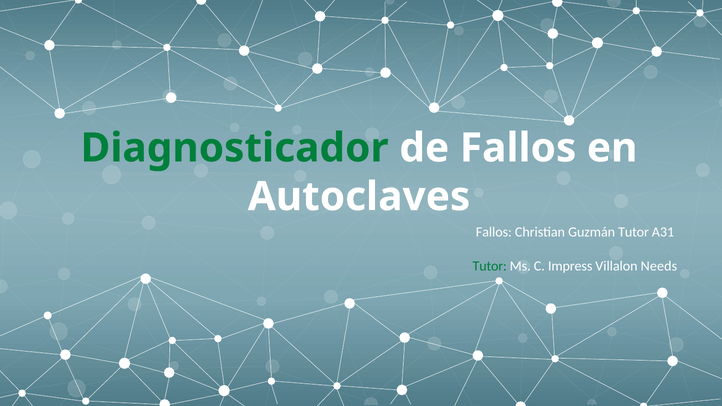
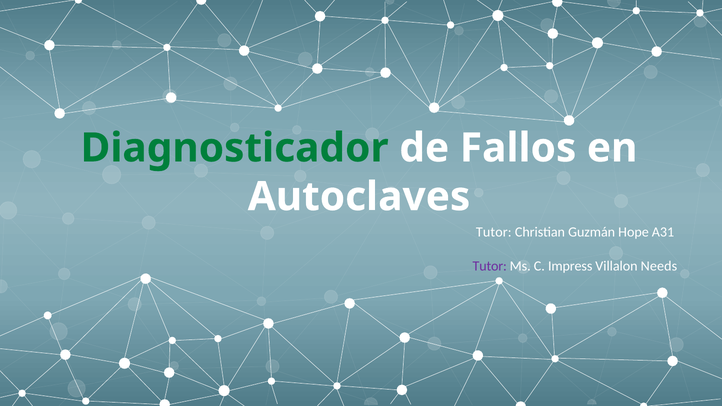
Fallos at (494, 232): Fallos -> Tutor
Guzmán Tutor: Tutor -> Hope
Tutor at (490, 266) colour: green -> purple
